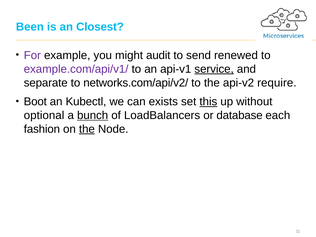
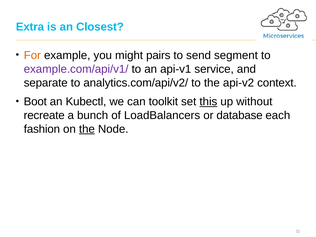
Been: Been -> Extra
For colour: purple -> orange
audit: audit -> pairs
renewed: renewed -> segment
service underline: present -> none
networks.com/api/v2/: networks.com/api/v2/ -> analytics.com/api/v2/
require: require -> context
exists: exists -> toolkit
optional: optional -> recreate
bunch underline: present -> none
